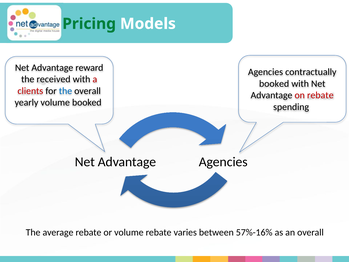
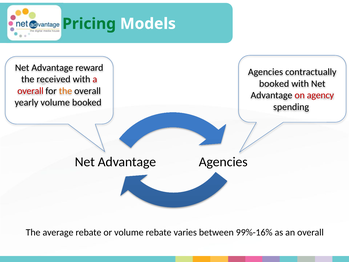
clients at (30, 91): clients -> overall
the at (65, 91) colour: blue -> orange
on rebate: rebate -> agency
57%-16%: 57%-16% -> 99%-16%
